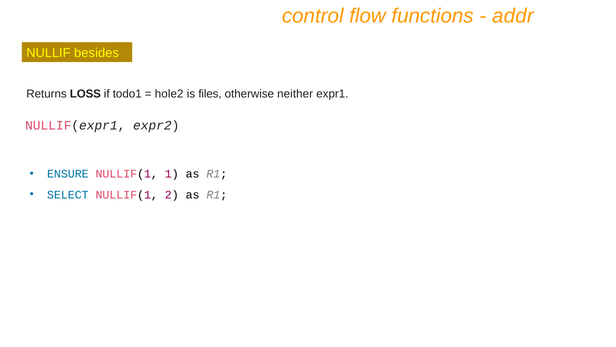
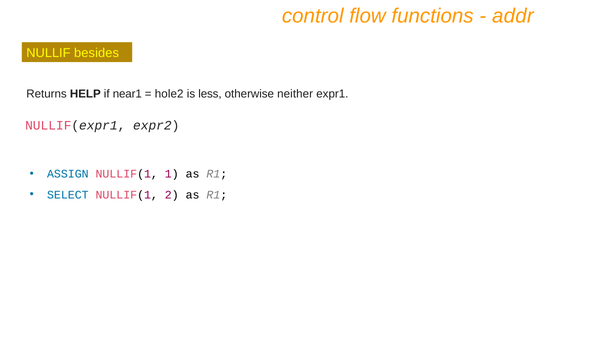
LOSS: LOSS -> HELP
todo1: todo1 -> near1
files: files -> less
ENSURE: ENSURE -> ASSIGN
